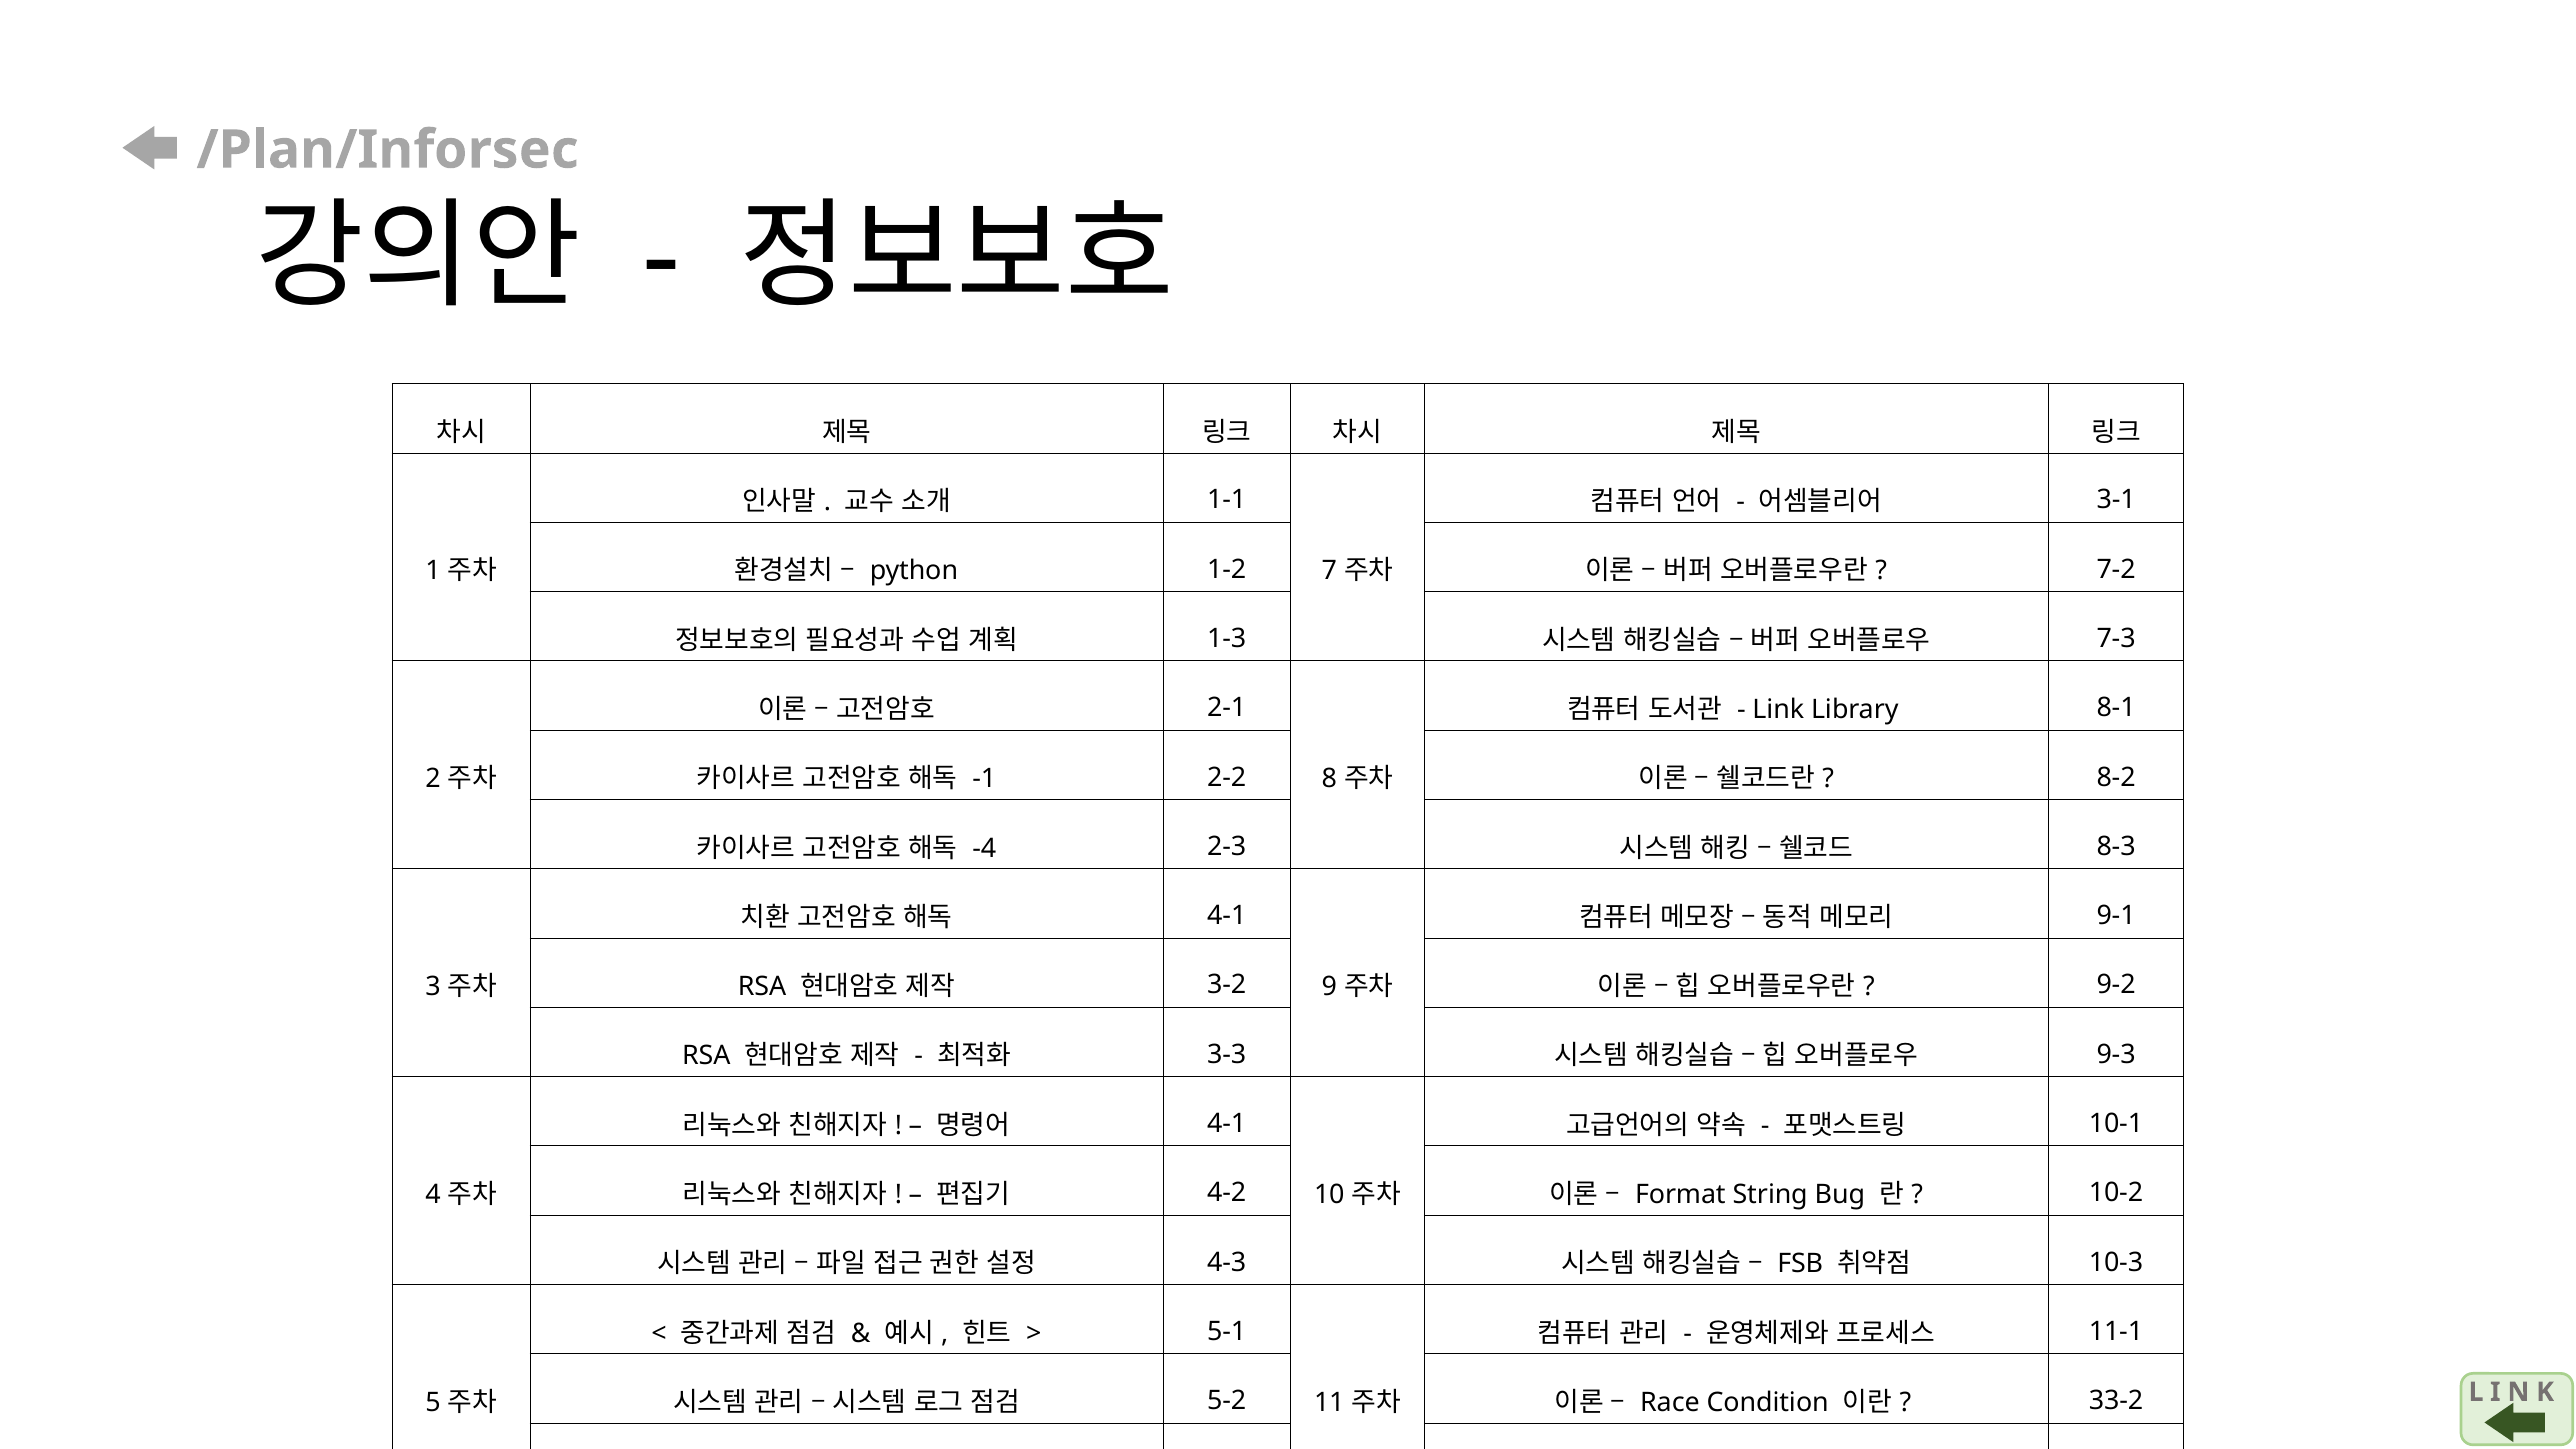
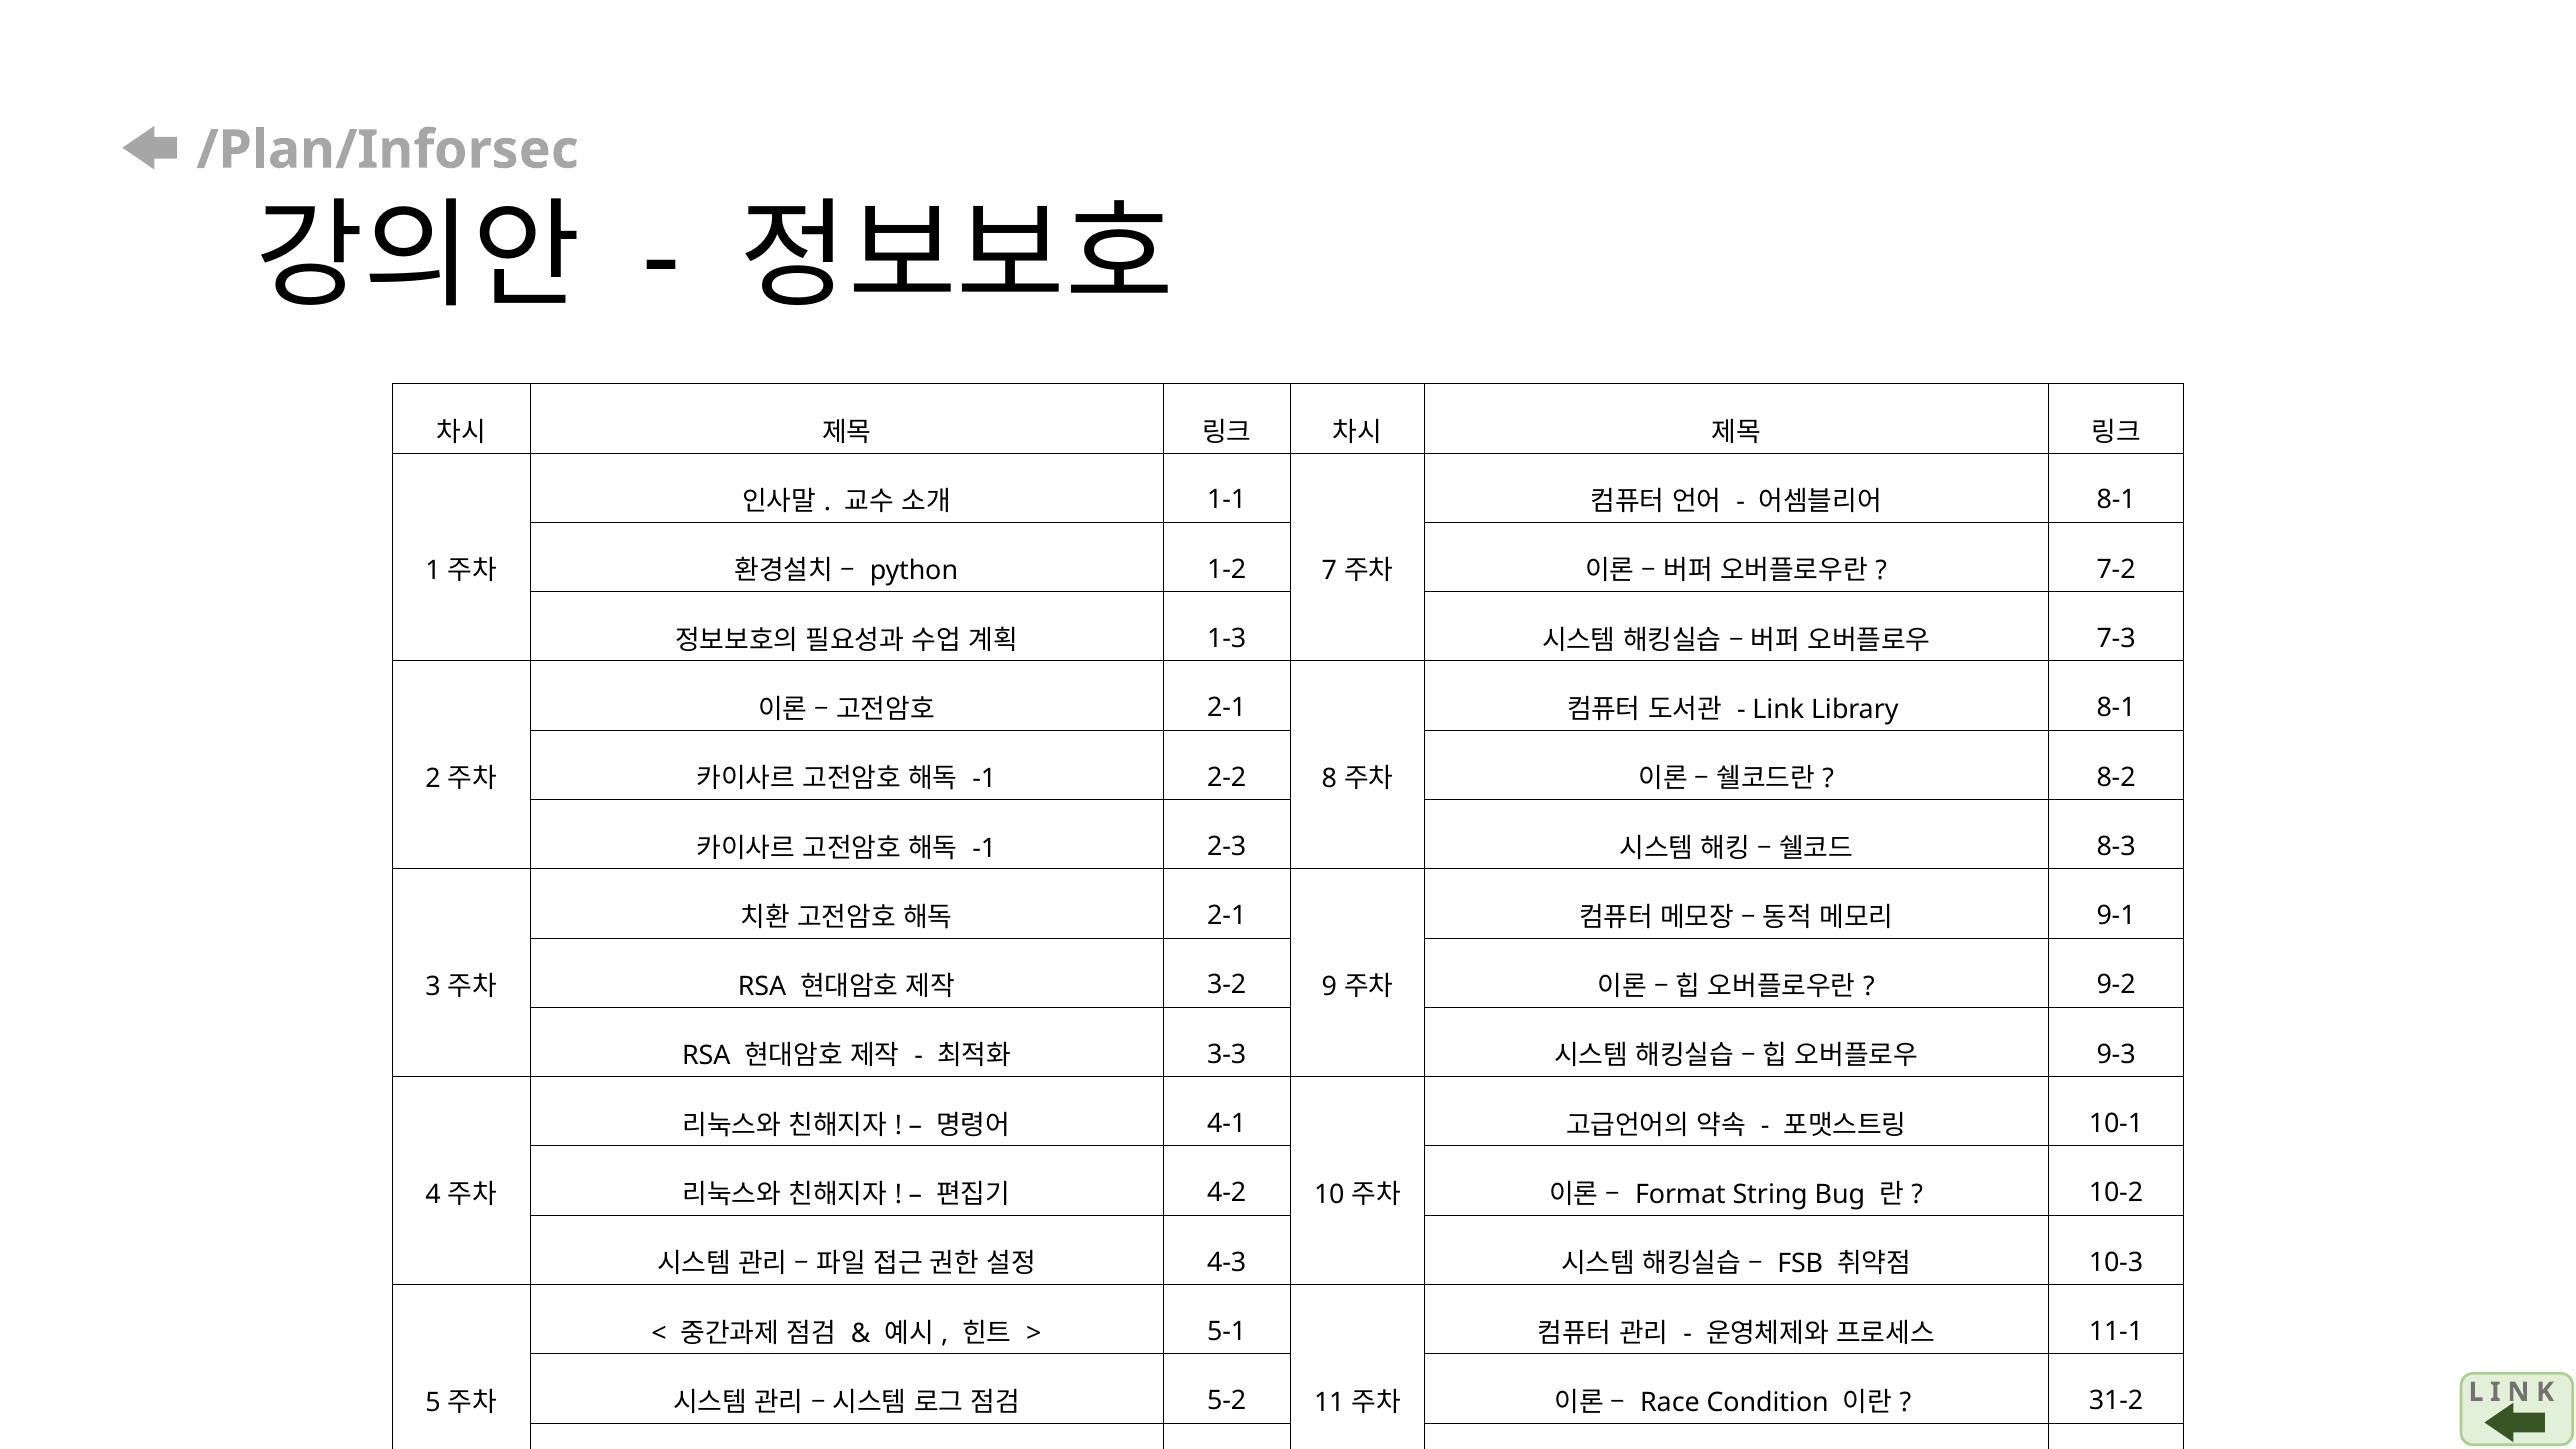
3-1 at (2116, 500): 3-1 -> 8-1
-4 at (984, 848): -4 -> -1
4-1 at (1227, 916): 4-1 -> 2-1
33-2: 33-2 -> 31-2
